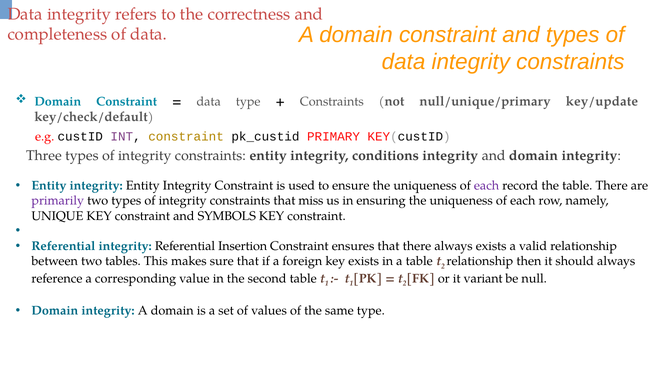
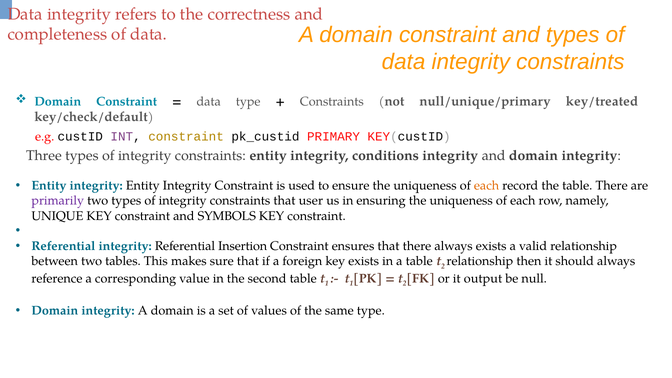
key/update: key/update -> key/treated
each at (487, 186) colour: purple -> orange
miss: miss -> user
variant: variant -> output
